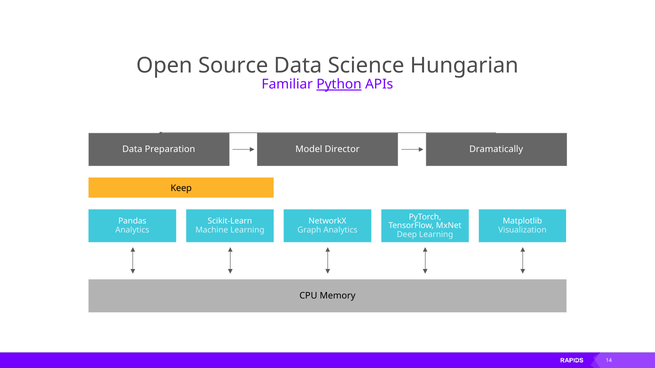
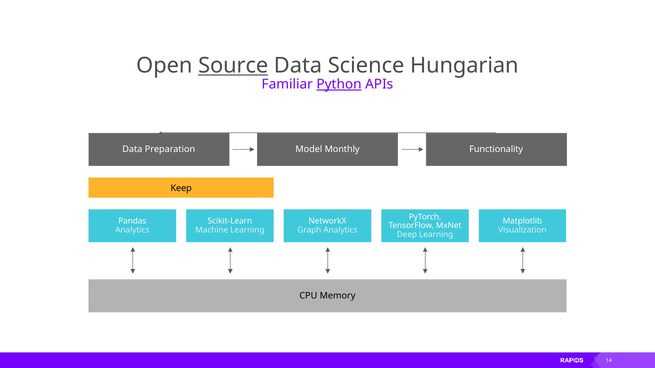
Source underline: none -> present
Director: Director -> Monthly
Dramatically: Dramatically -> Functionality
